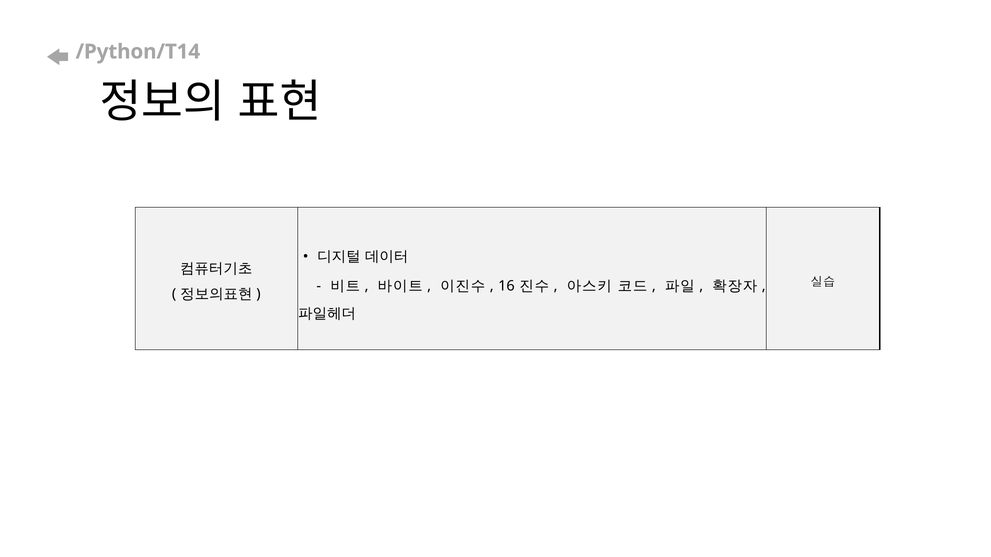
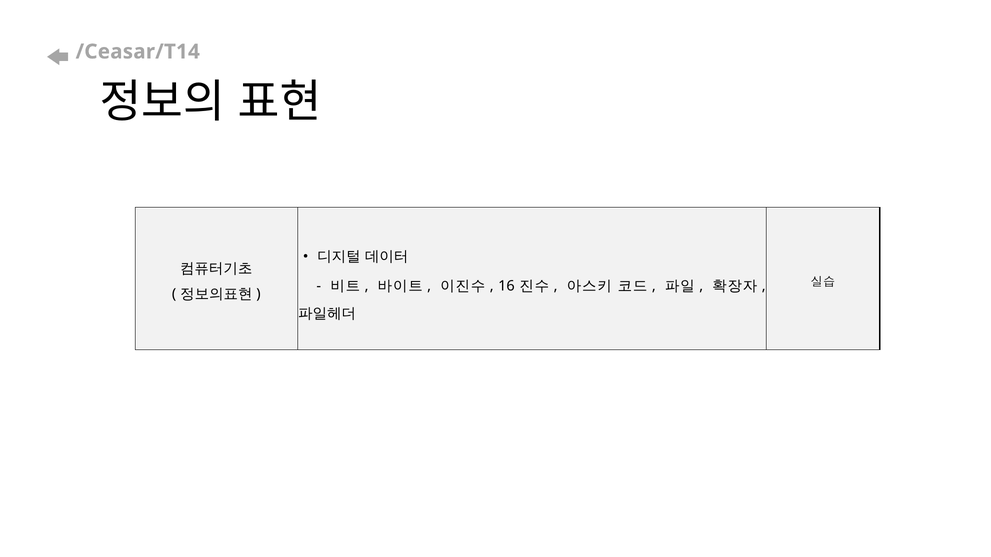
/Python/T14: /Python/T14 -> /Ceasar/T14
